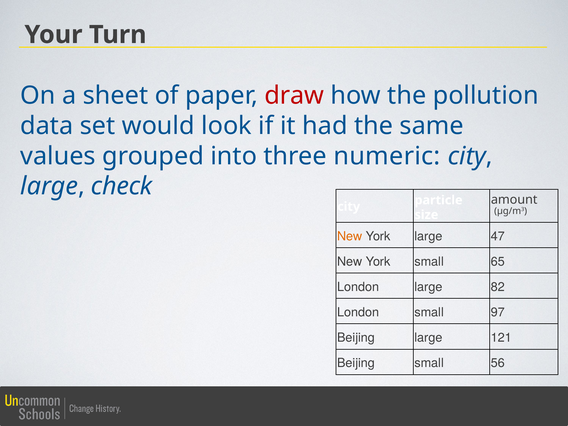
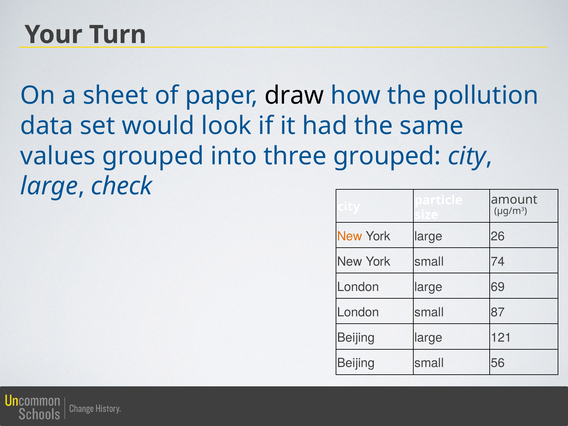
draw colour: red -> black
three numeric: numeric -> grouped
47: 47 -> 26
65: 65 -> 74
82: 82 -> 69
97: 97 -> 87
